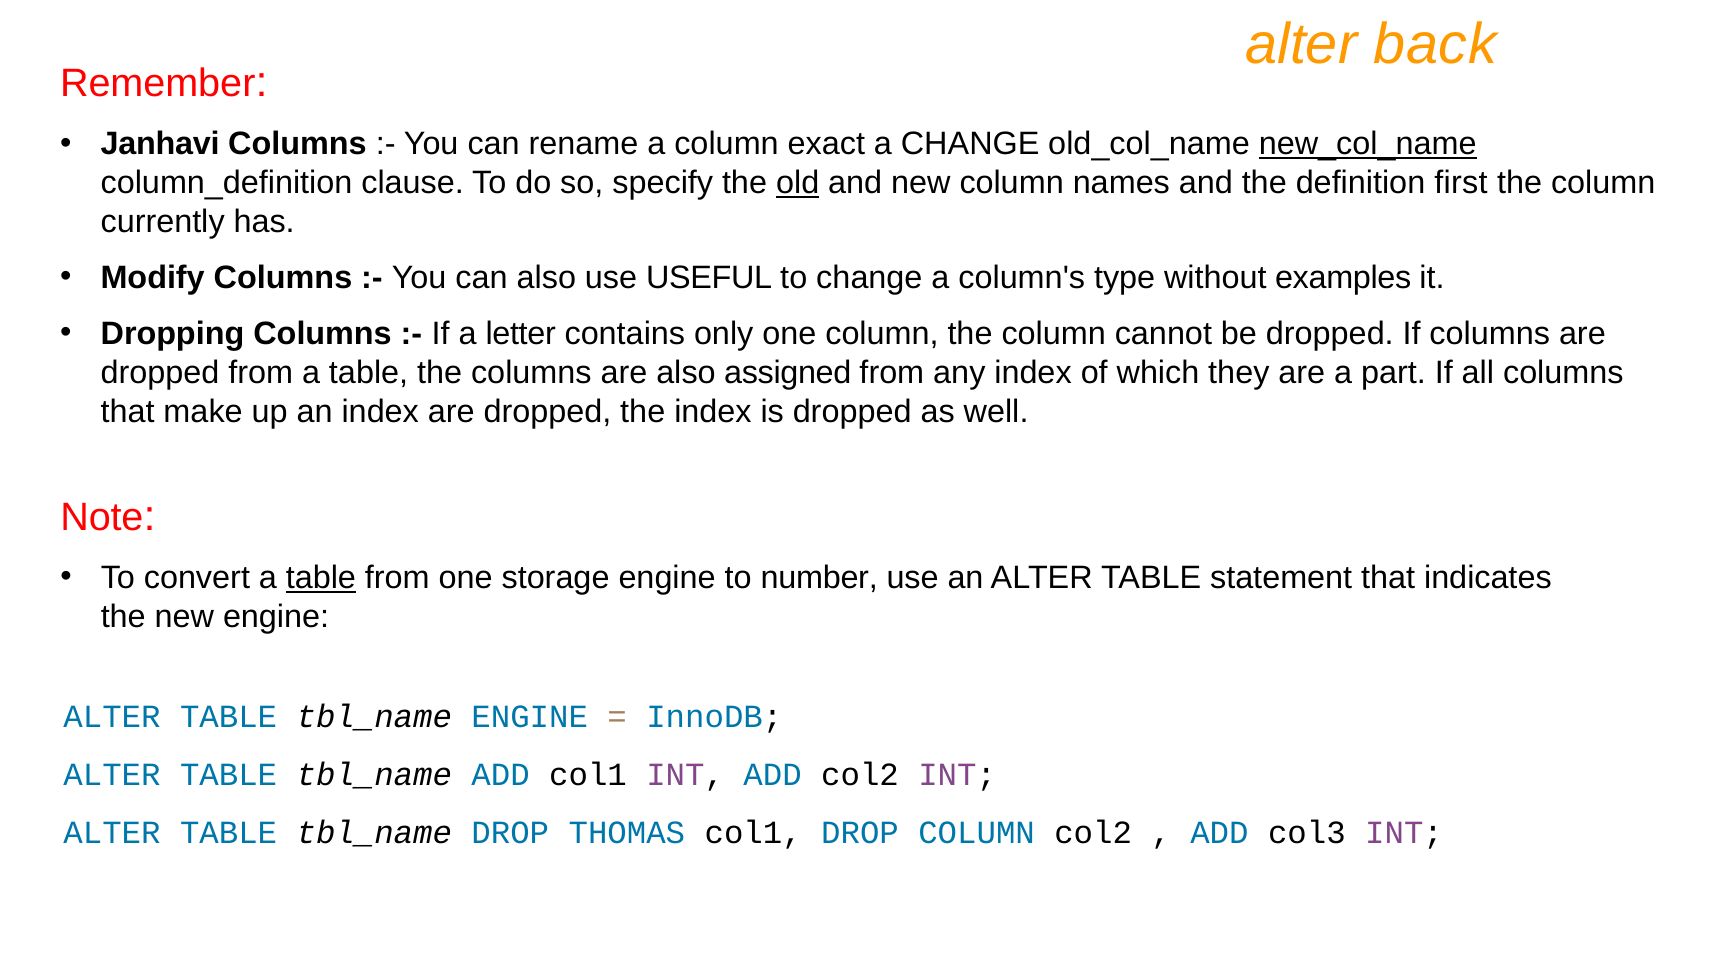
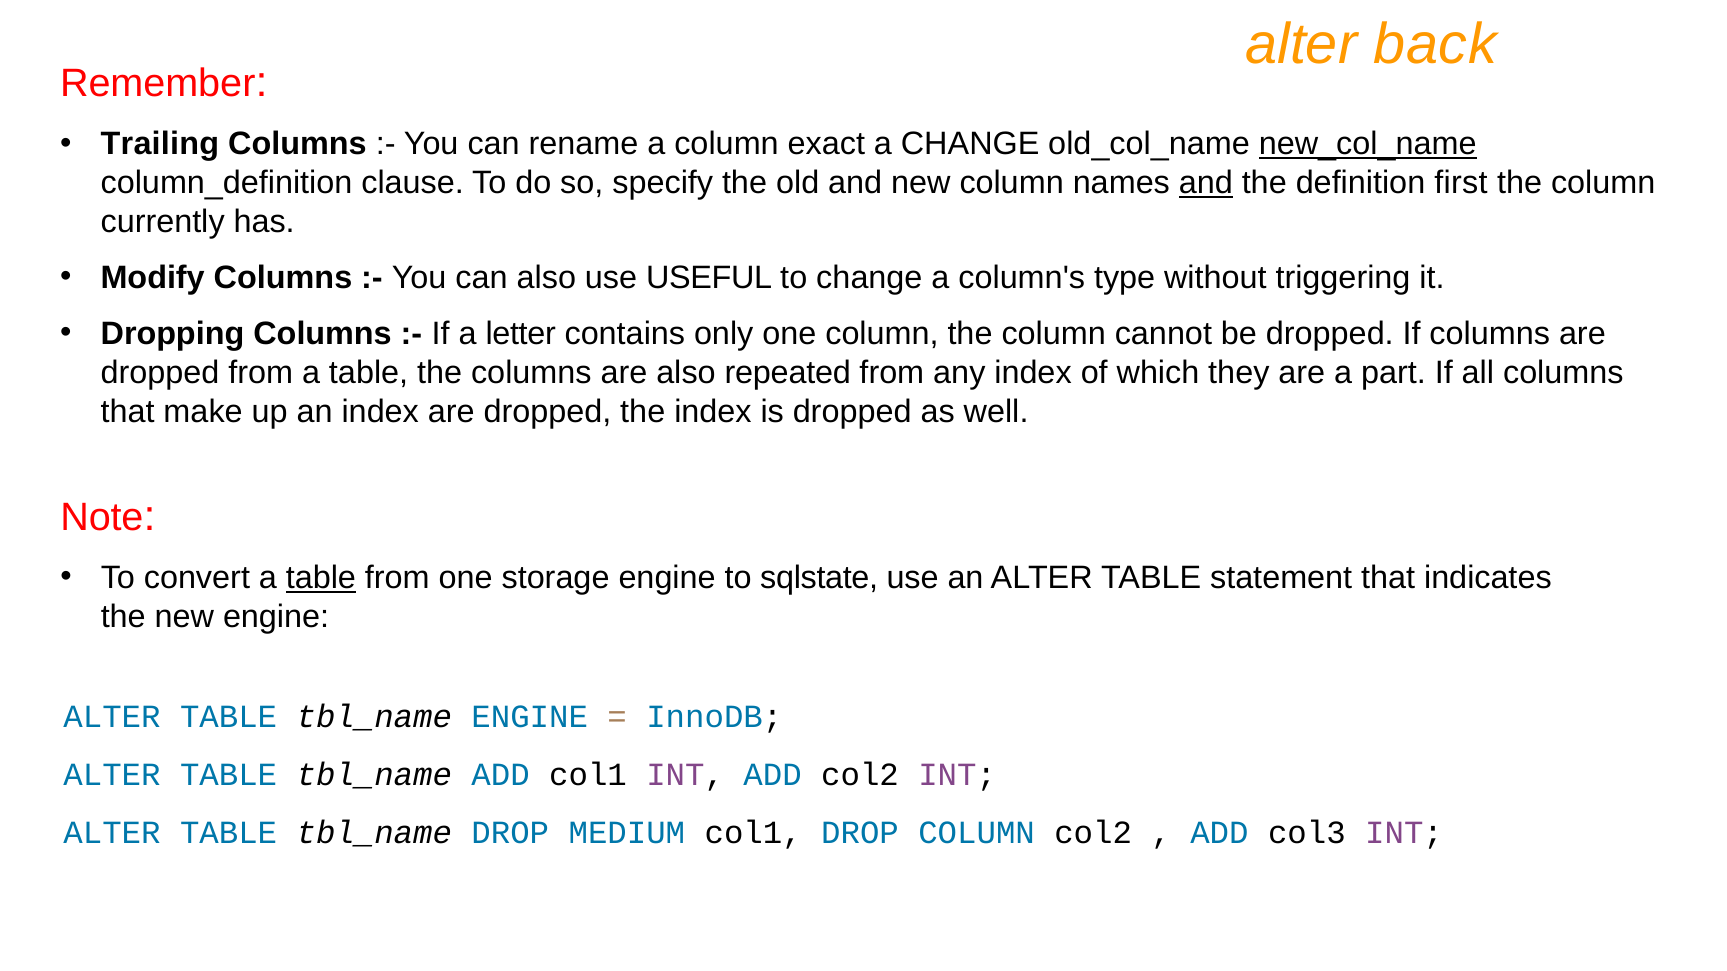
Janhavi: Janhavi -> Trailing
old underline: present -> none
and at (1206, 183) underline: none -> present
examples: examples -> triggering
assigned: assigned -> repeated
number: number -> sqlstate
THOMAS: THOMAS -> MEDIUM
